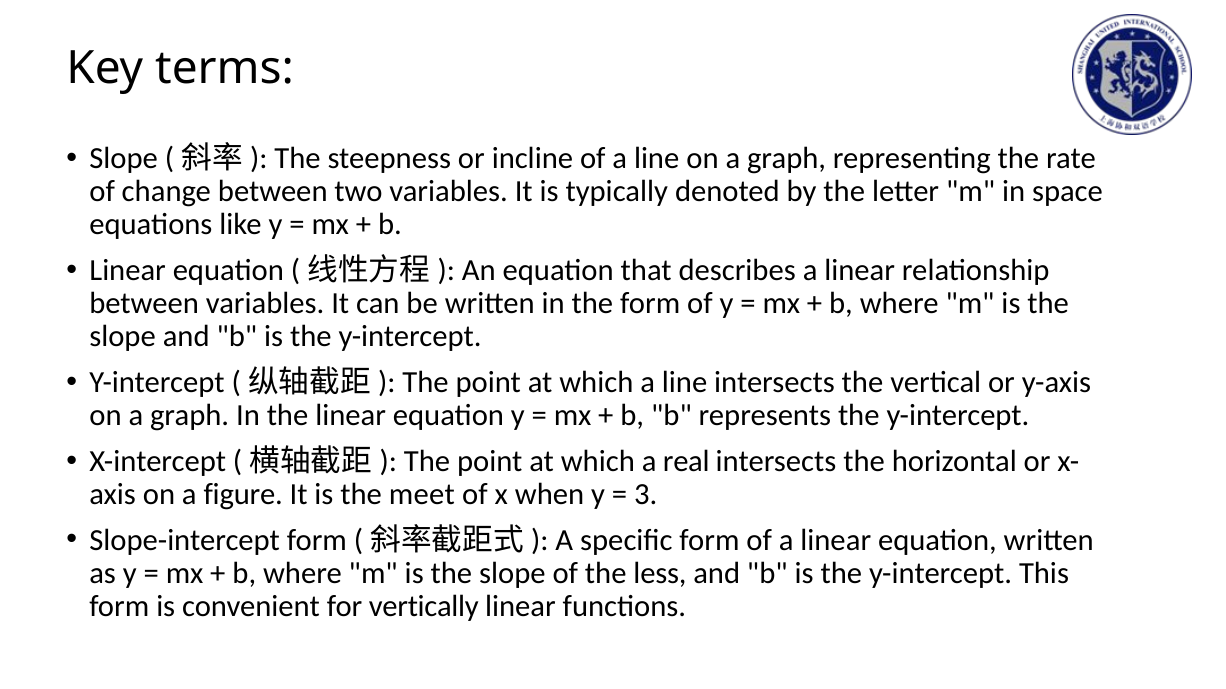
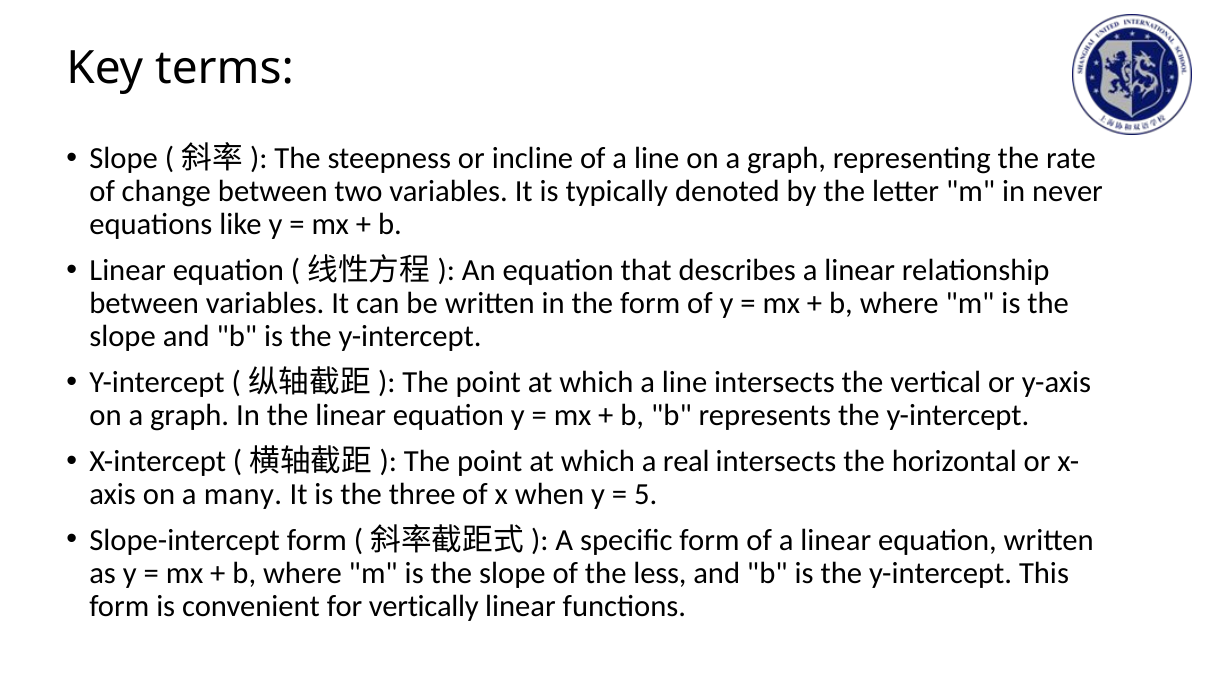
space: space -> never
figure: figure -> many
meet: meet -> three
3: 3 -> 5
